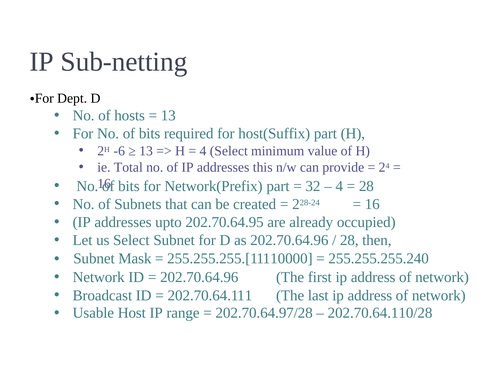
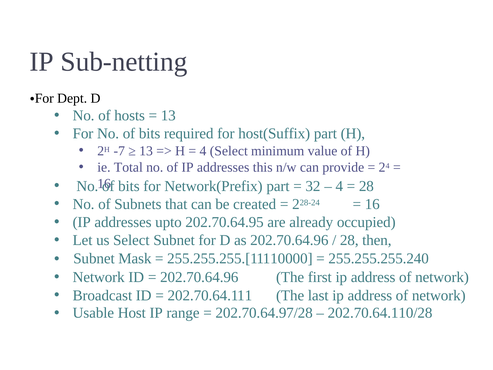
-6: -6 -> -7
